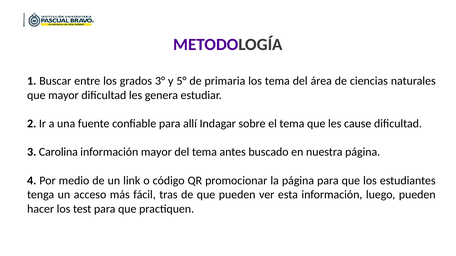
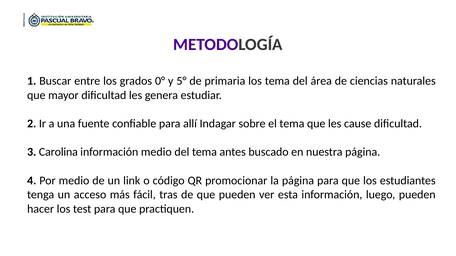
3°: 3° -> 0°
información mayor: mayor -> medio
